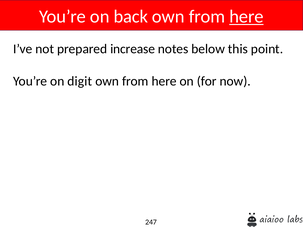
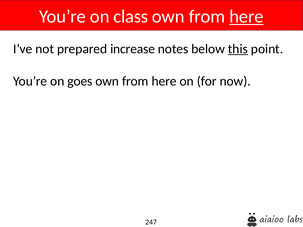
back: back -> class
this underline: none -> present
digit: digit -> goes
